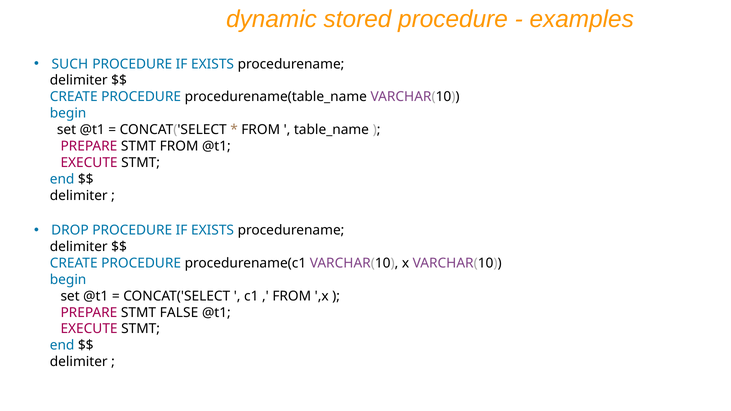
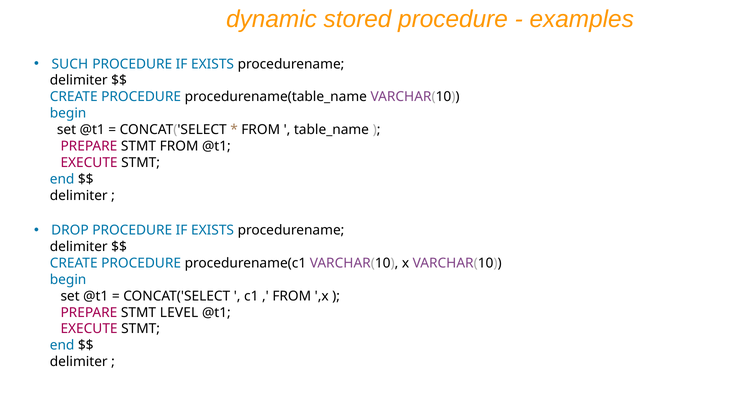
FALSE: FALSE -> LEVEL
